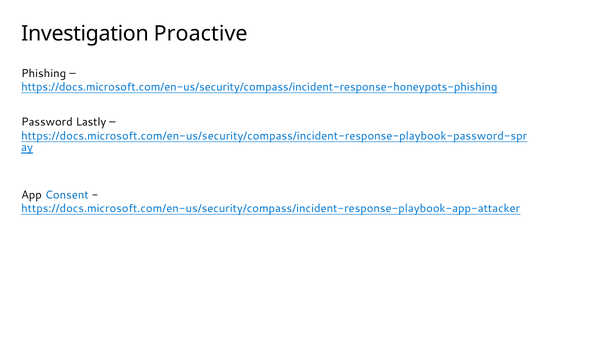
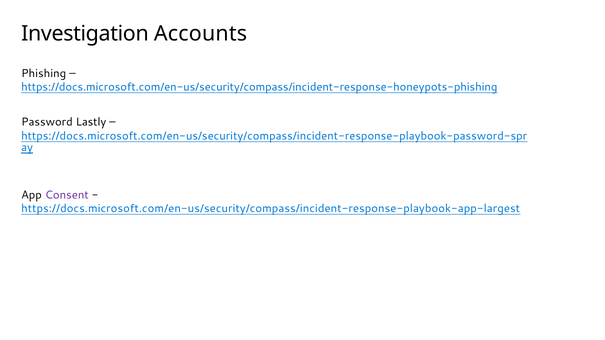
Proactive: Proactive -> Accounts
Consent colour: blue -> purple
https://docs.microsoft.com/en-us/security/compass/incident-response-playbook-app-attacker: https://docs.microsoft.com/en-us/security/compass/incident-response-playbook-app-attacker -> https://docs.microsoft.com/en-us/security/compass/incident-response-playbook-app-largest
